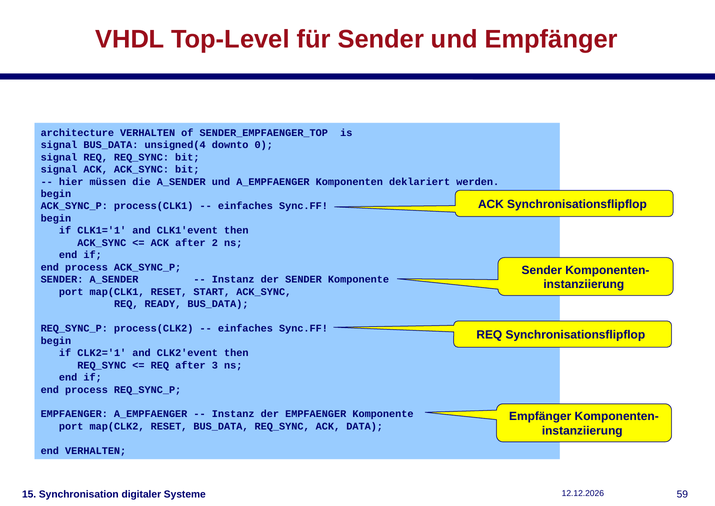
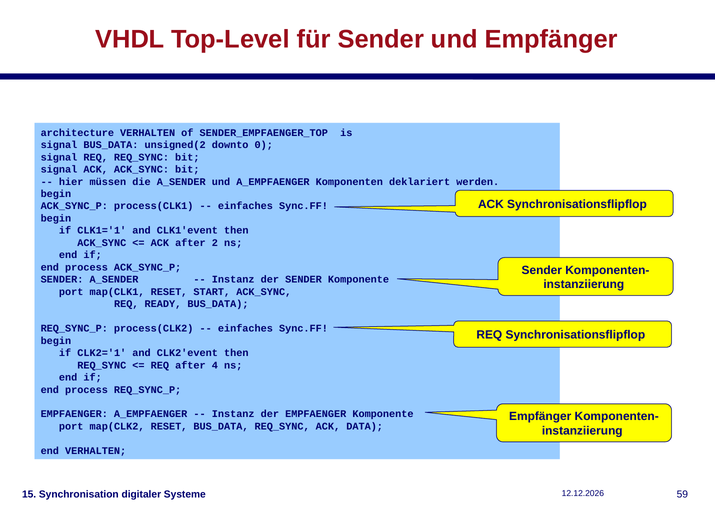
unsigned(4: unsigned(4 -> unsigned(2
3: 3 -> 4
